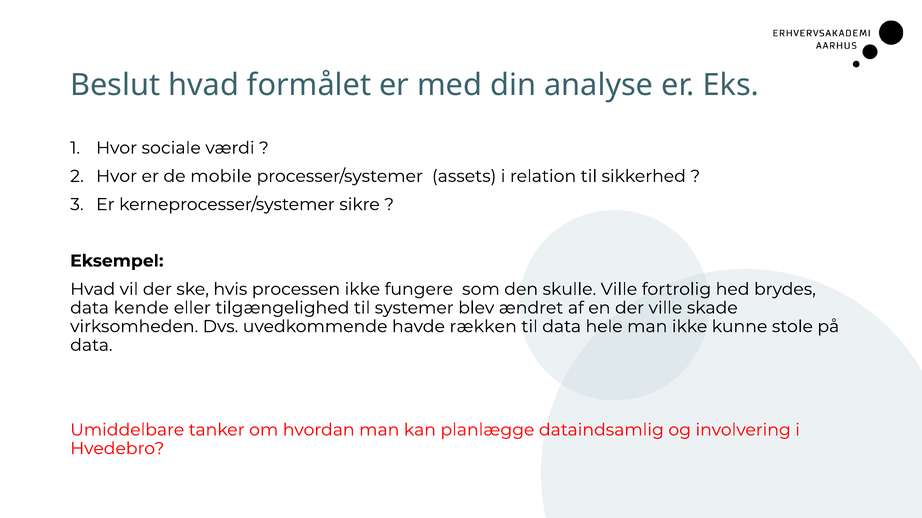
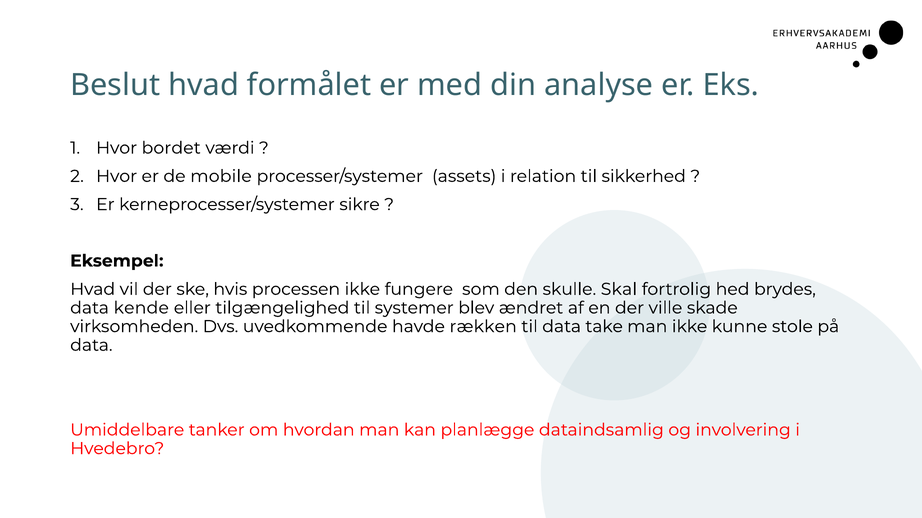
sociale: sociale -> bordet
skulle Ville: Ville -> Skal
hele: hele -> take
